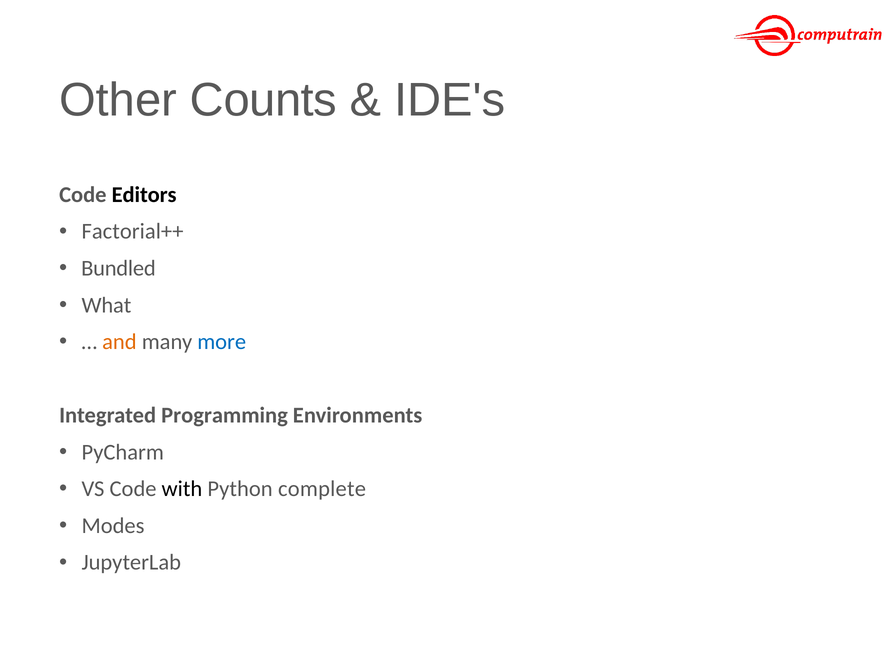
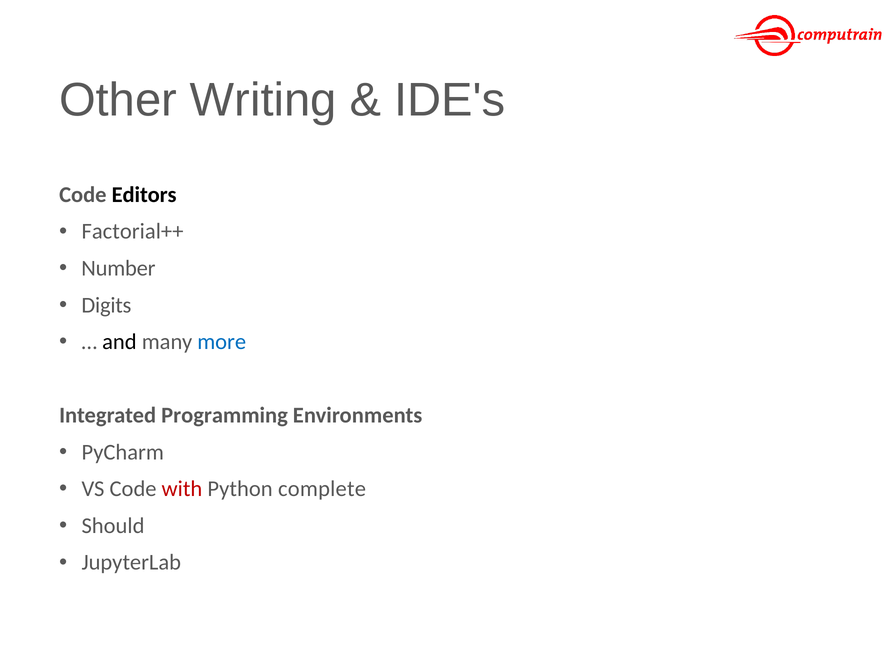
Counts: Counts -> Writing
Bundled: Bundled -> Number
What: What -> Digits
and colour: orange -> black
with colour: black -> red
Modes: Modes -> Should
